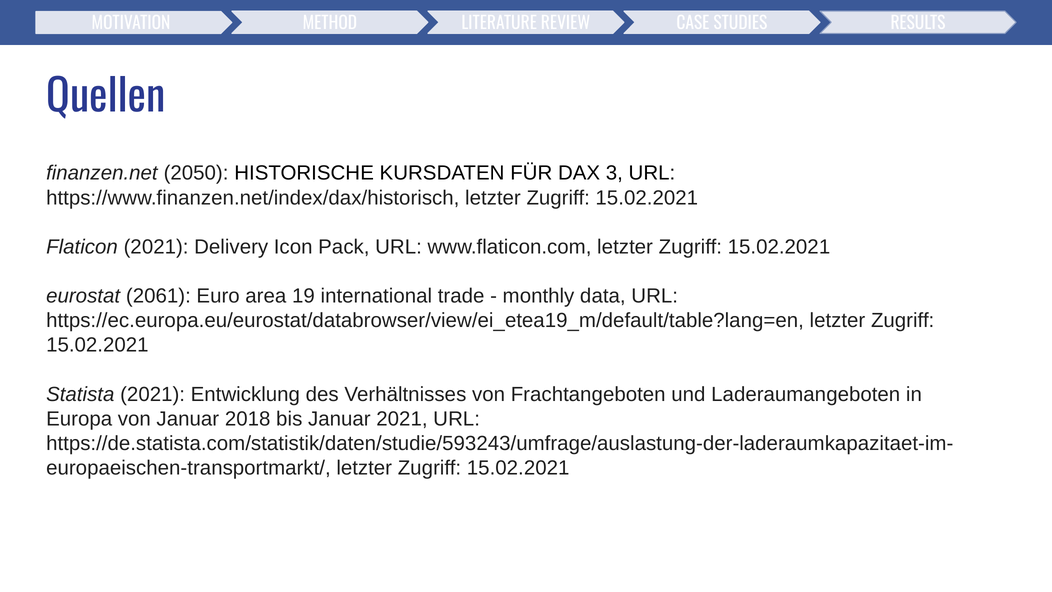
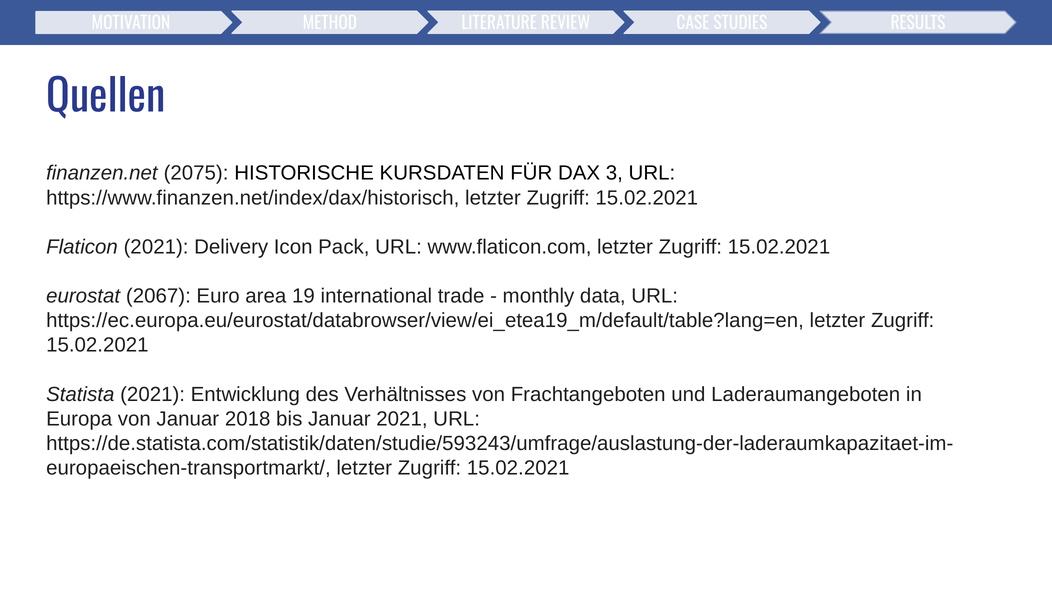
2050: 2050 -> 2075
2061: 2061 -> 2067
